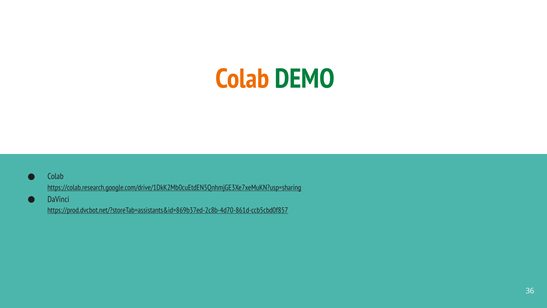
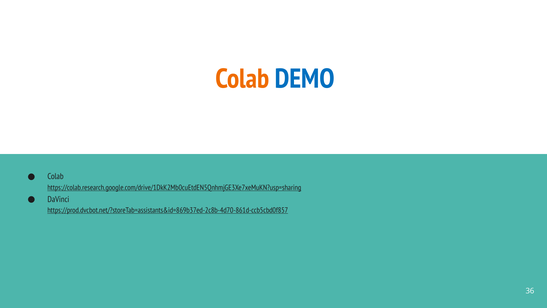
DEMO colour: green -> blue
